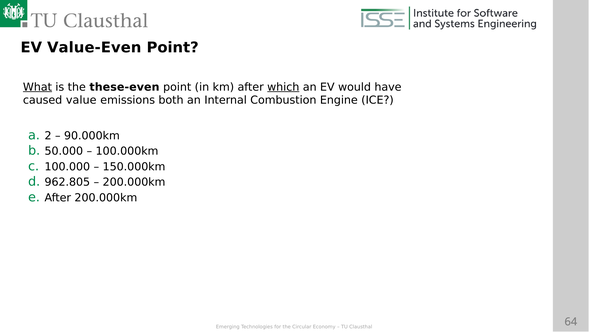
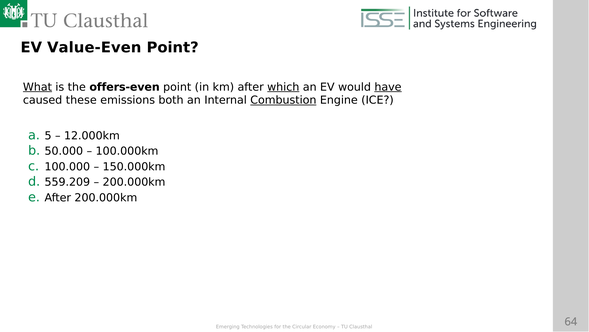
these-even: these-even -> offers-even
have underline: none -> present
value: value -> these
Combustion underline: none -> present
2: 2 -> 5
90.000km: 90.000km -> 12.000km
962.805: 962.805 -> 559.209
